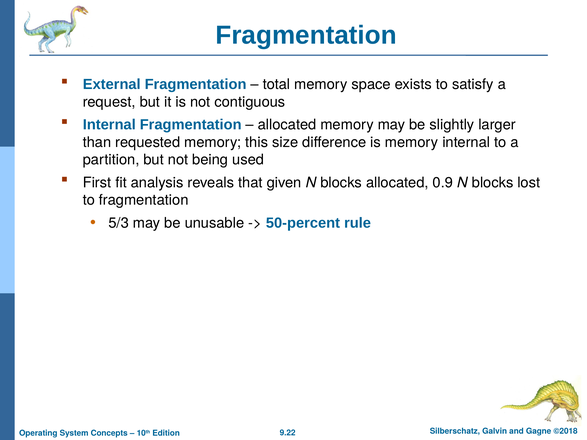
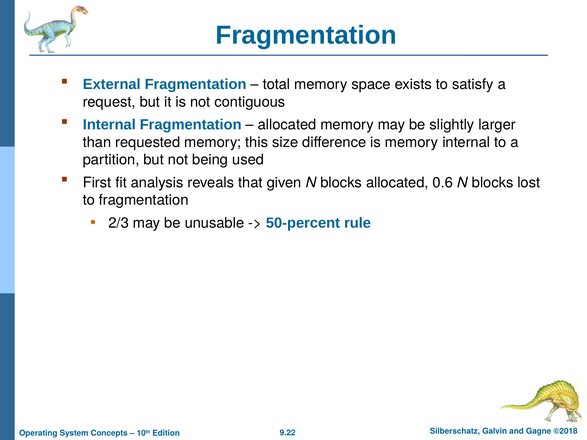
0.9: 0.9 -> 0.6
5/3: 5/3 -> 2/3
